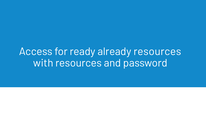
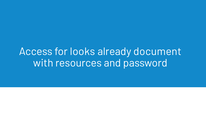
ready: ready -> looks
already resources: resources -> document
